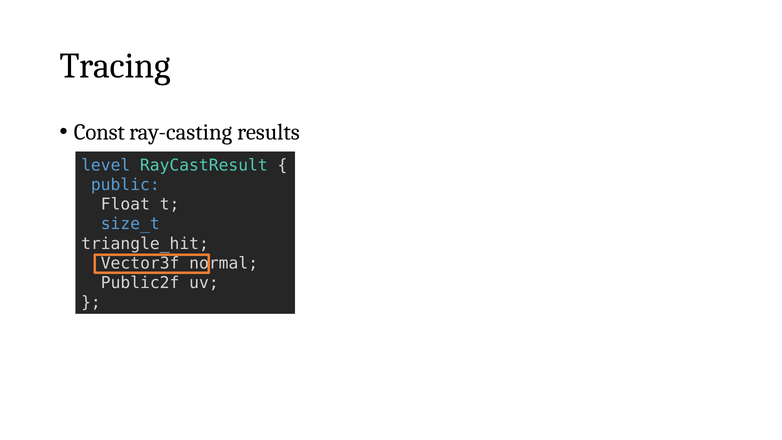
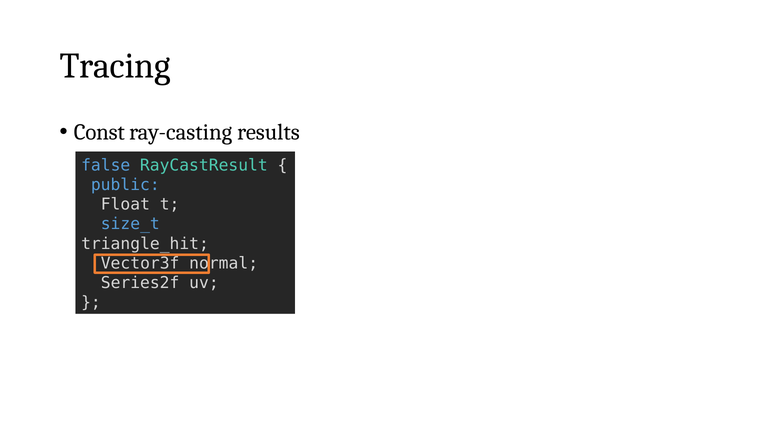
level: level -> false
Public2f: Public2f -> Series2f
